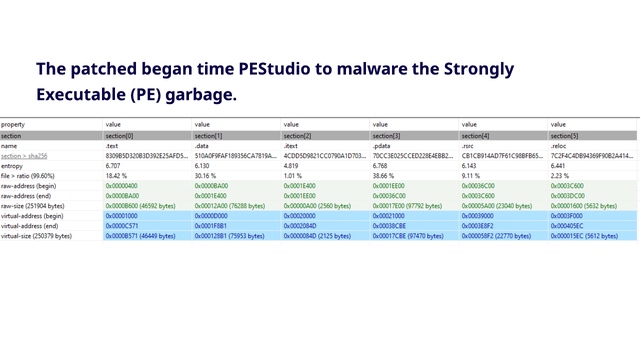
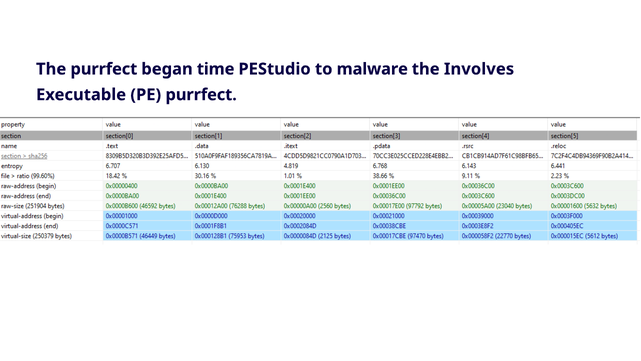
The patched: patched -> purrfect
Strongly: Strongly -> Involves
PE garbage: garbage -> purrfect
